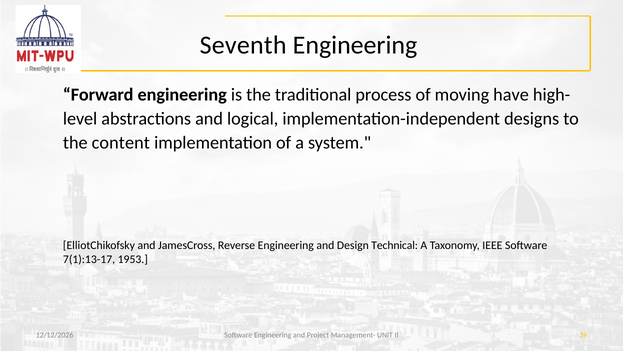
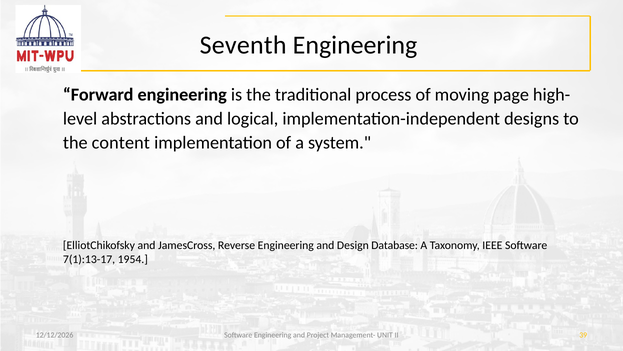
have: have -> page
Technical: Technical -> Database
1953: 1953 -> 1954
